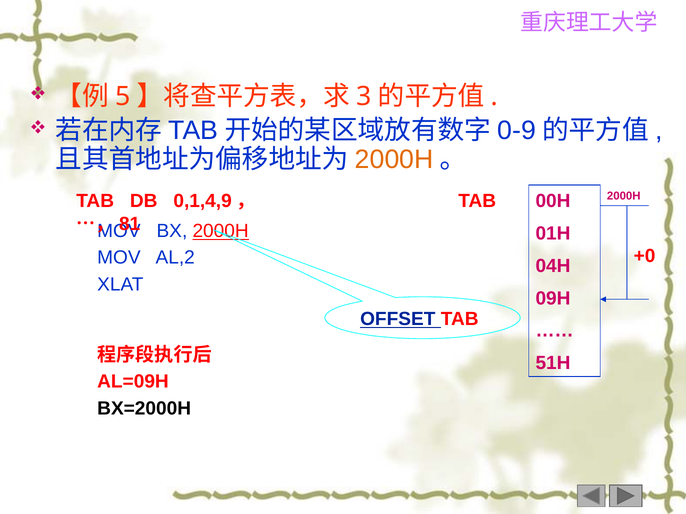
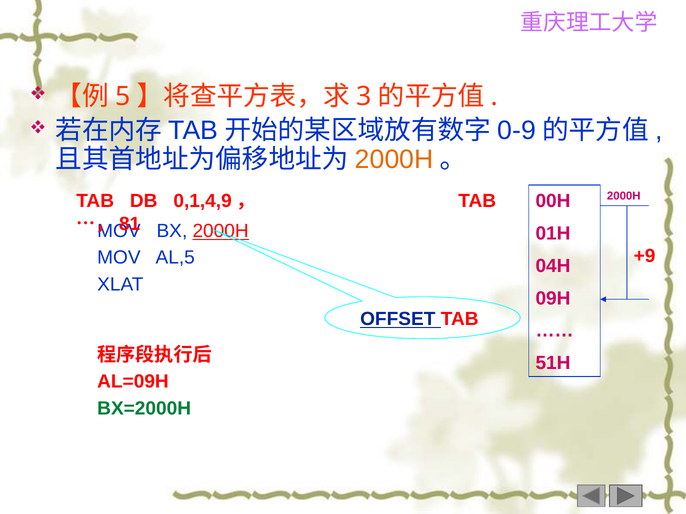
+0: +0 -> +9
AL,2: AL,2 -> AL,5
BX=2000H colour: black -> green
